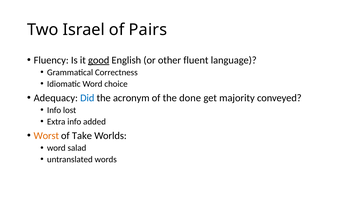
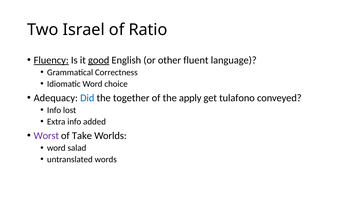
Pairs: Pairs -> Ratio
Fluency underline: none -> present
acronym: acronym -> together
done: done -> apply
majority: majority -> tulafono
Worst colour: orange -> purple
